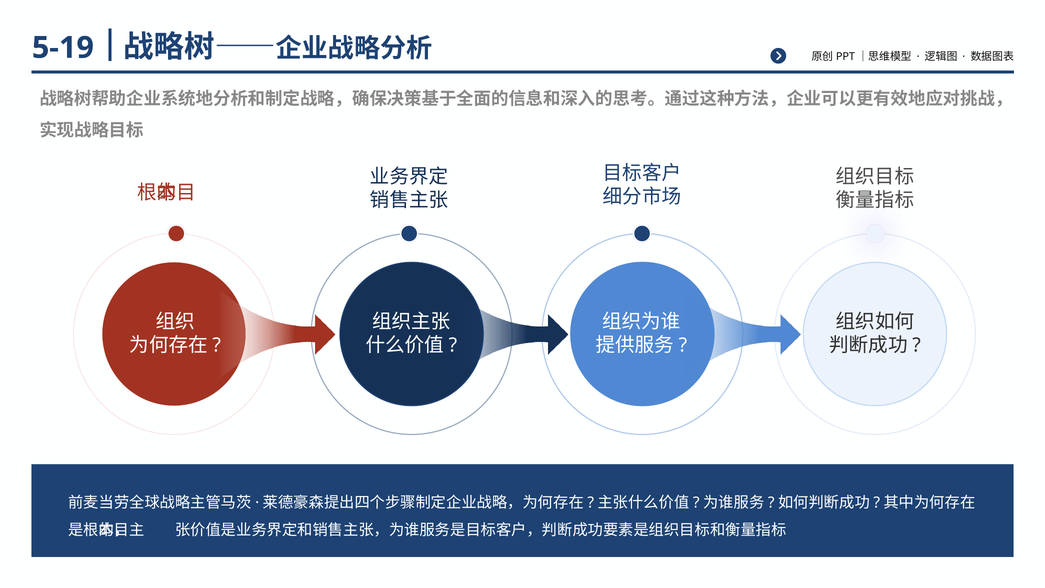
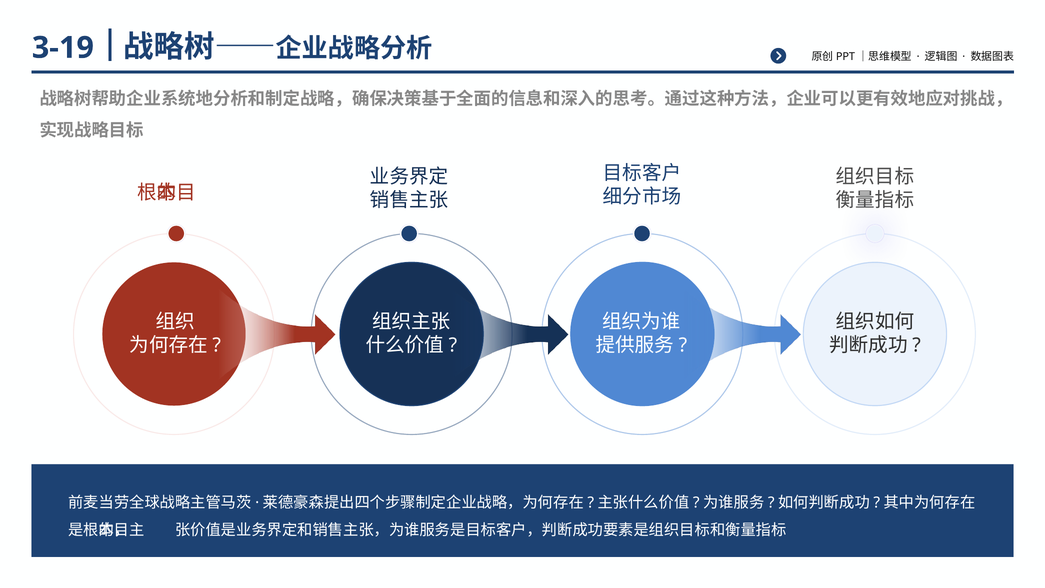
5-19: 5-19 -> 3-19
